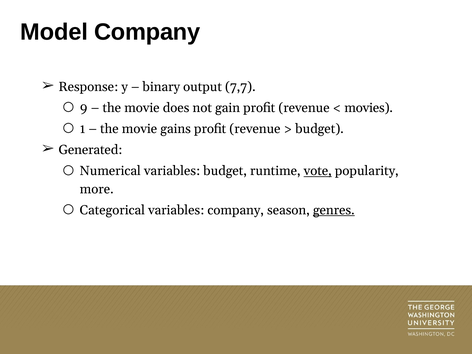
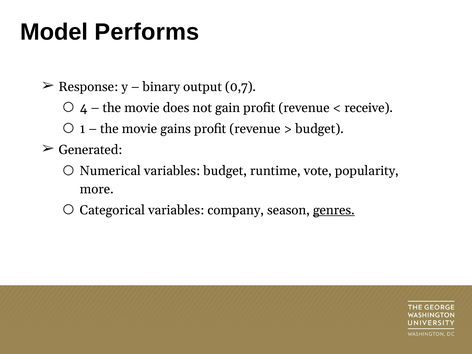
Model Company: Company -> Performs
7,7: 7,7 -> 0,7
9: 9 -> 4
movies: movies -> receive
vote underline: present -> none
